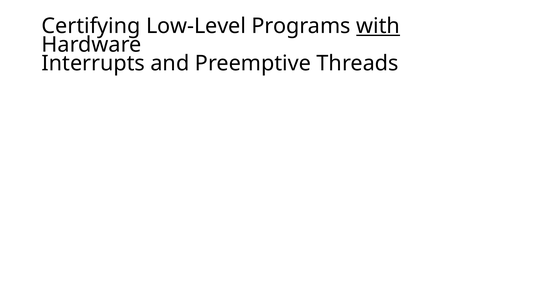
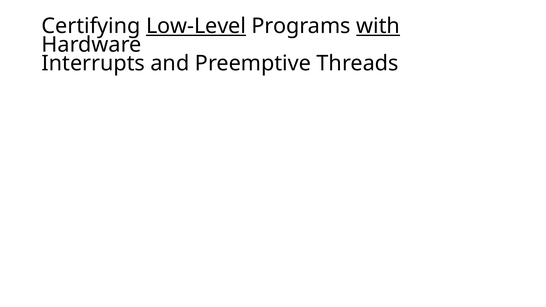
Low-Level underline: none -> present
